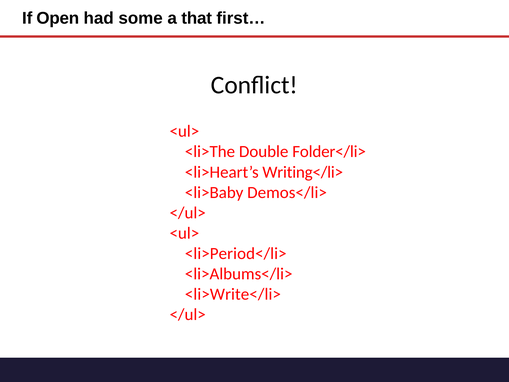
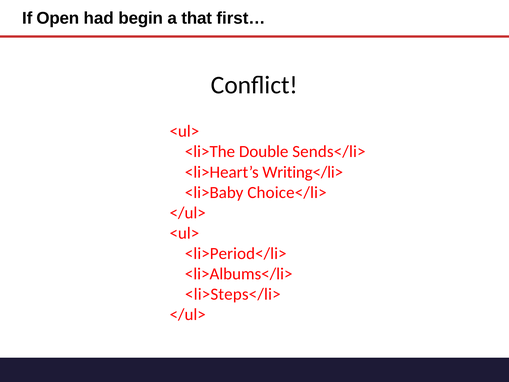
some: some -> begin
Folder</li>: Folder</li> -> Sends</li>
Demos</li>: Demos</li> -> Choice</li>
<li>Write</li>: <li>Write</li> -> <li>Steps</li>
